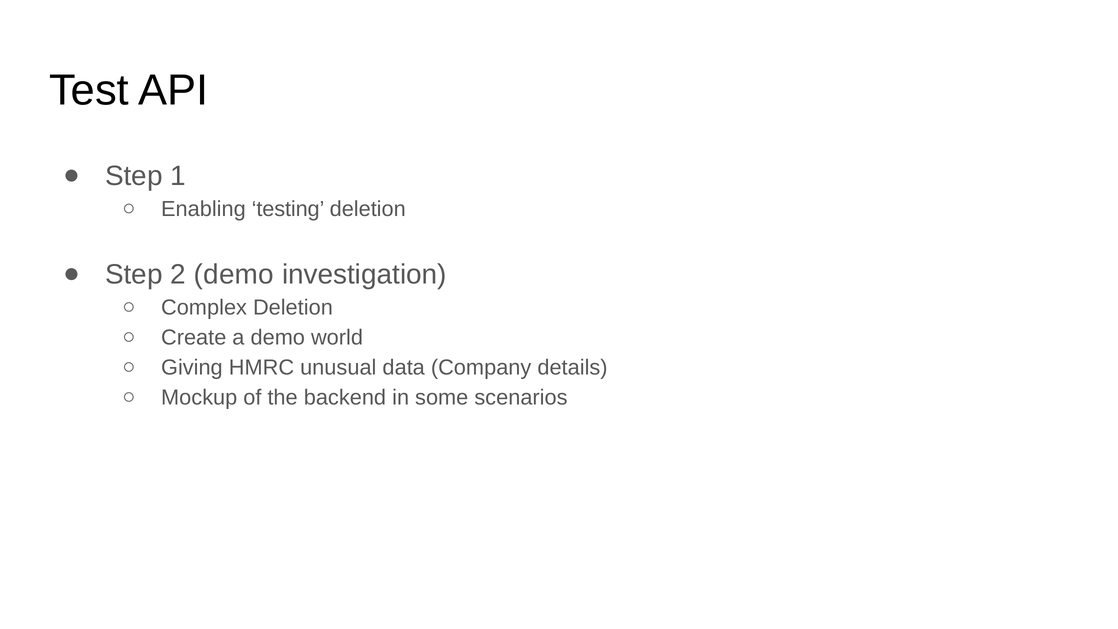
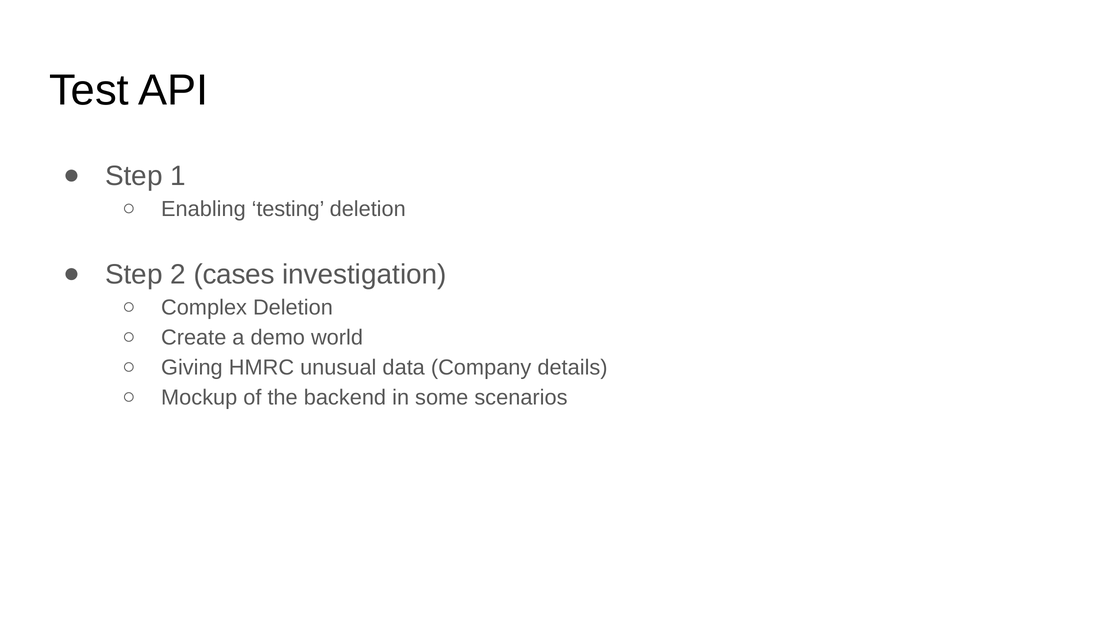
2 demo: demo -> cases
